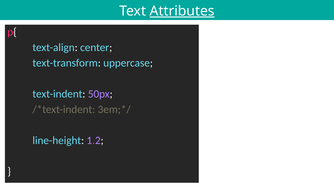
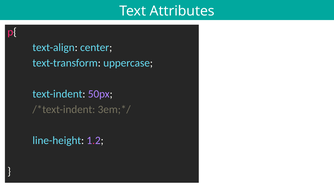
Attributes underline: present -> none
